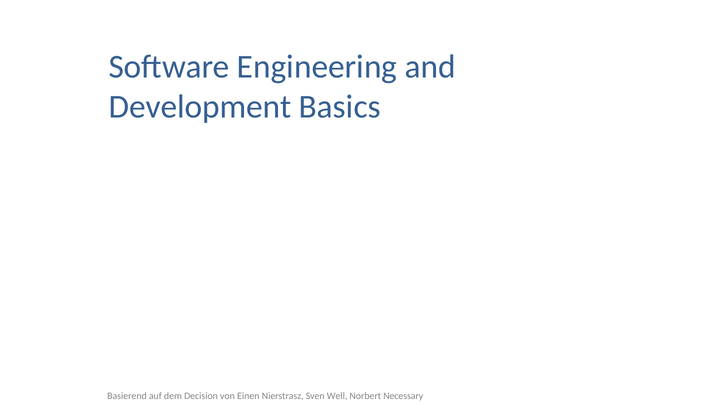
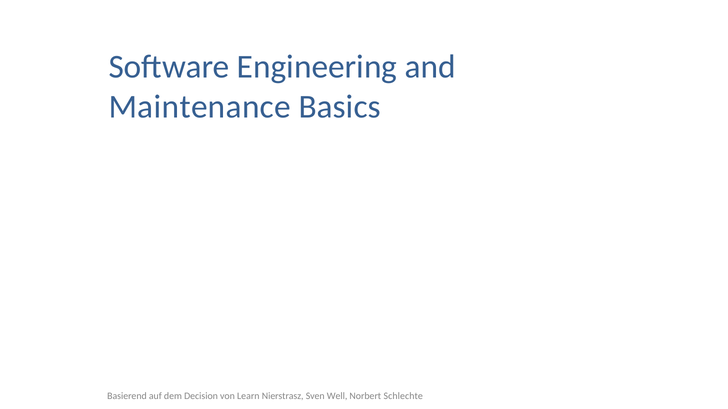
Development: Development -> Maintenance
Einen: Einen -> Learn
Necessary: Necessary -> Schlechte
